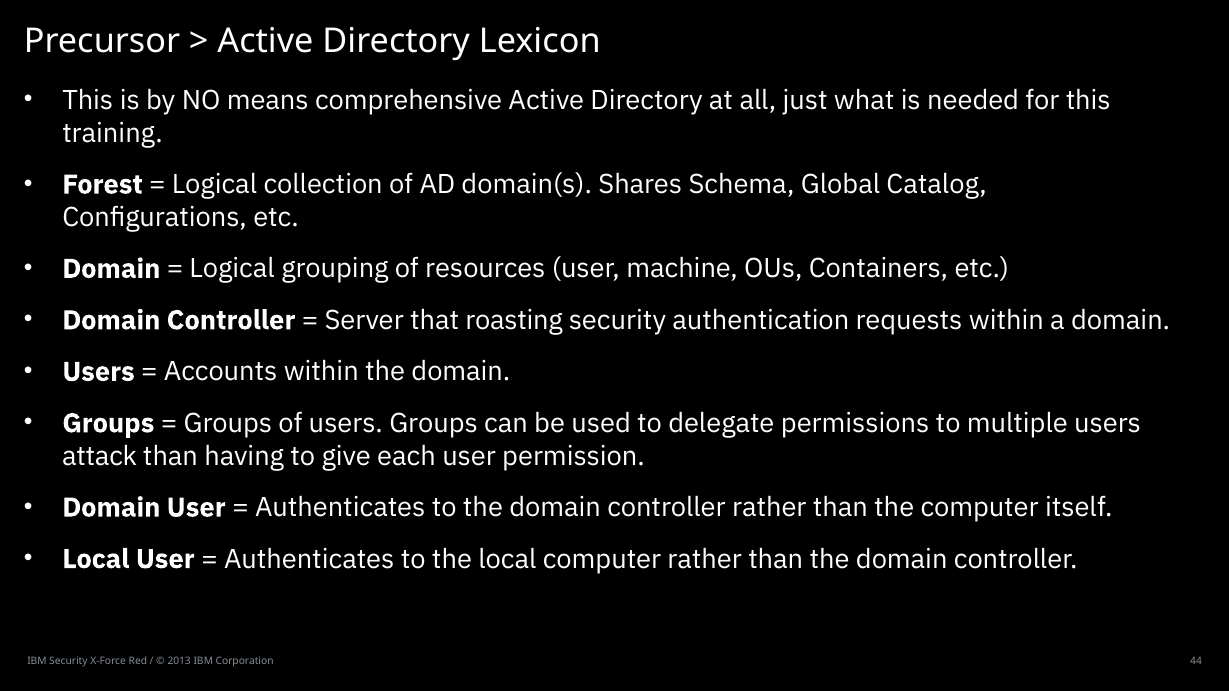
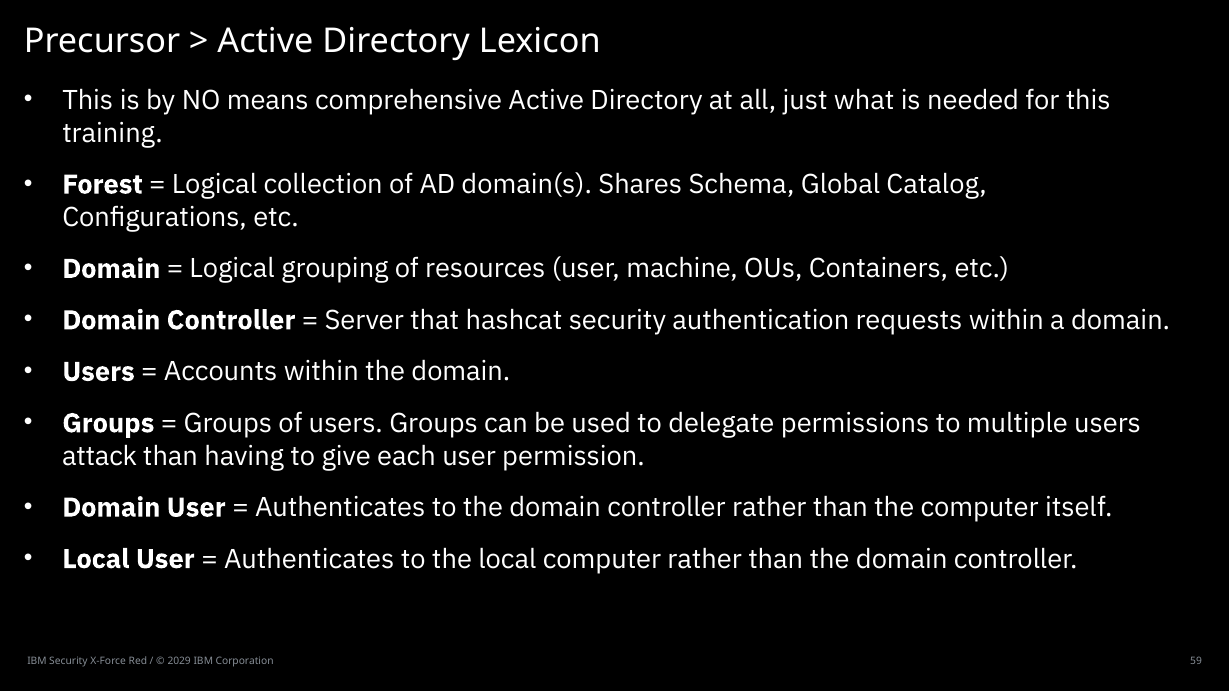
roasting: roasting -> hashcat
2013: 2013 -> 2029
44: 44 -> 59
